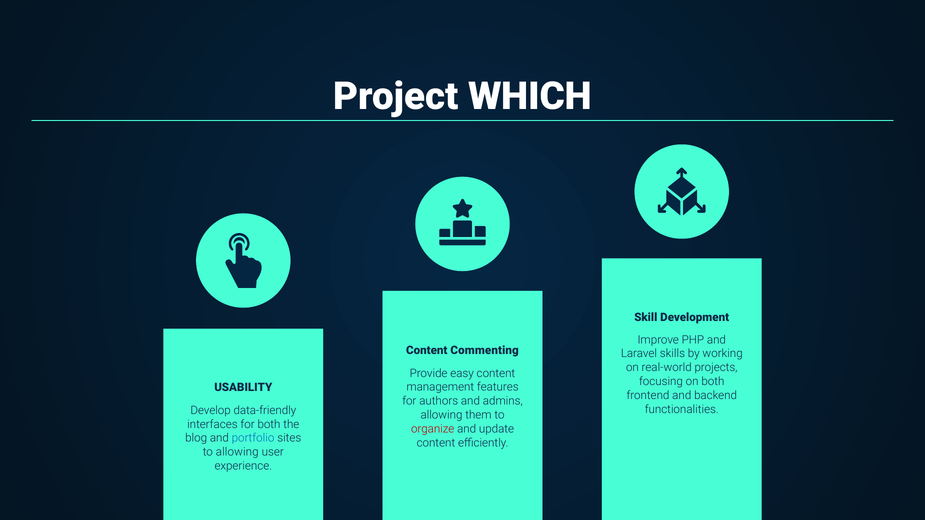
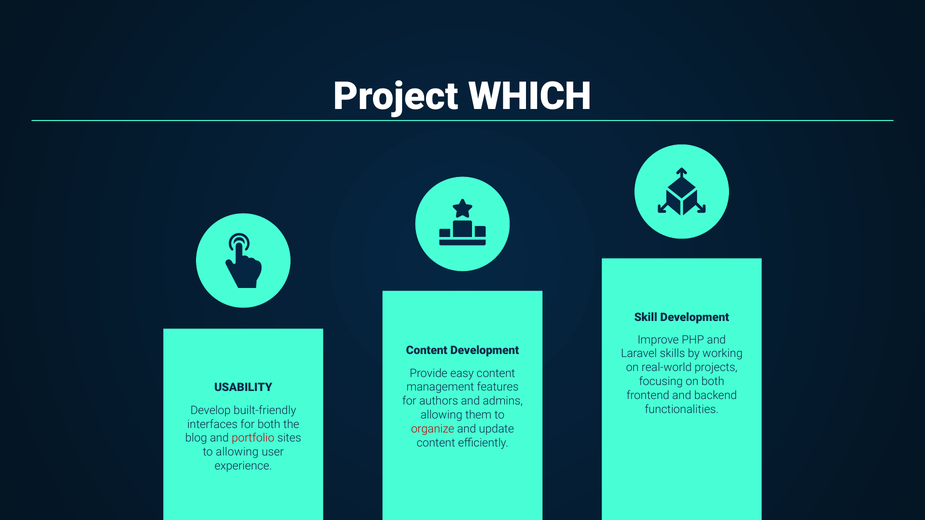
Content Commenting: Commenting -> Development
data-friendly: data-friendly -> built-friendly
portfolio colour: blue -> red
